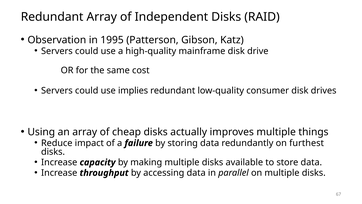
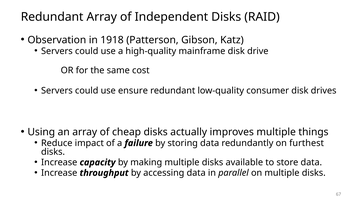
1995: 1995 -> 1918
implies: implies -> ensure
